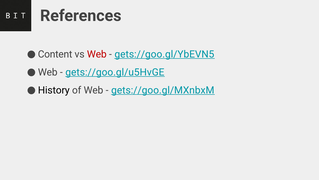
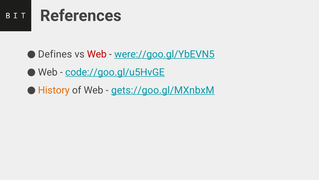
Content: Content -> Defines
gets://goo.gl/YbEVN5: gets://goo.gl/YbEVN5 -> were://goo.gl/YbEVN5
gets://goo.gl/u5HvGE: gets://goo.gl/u5HvGE -> code://goo.gl/u5HvGE
History colour: black -> orange
